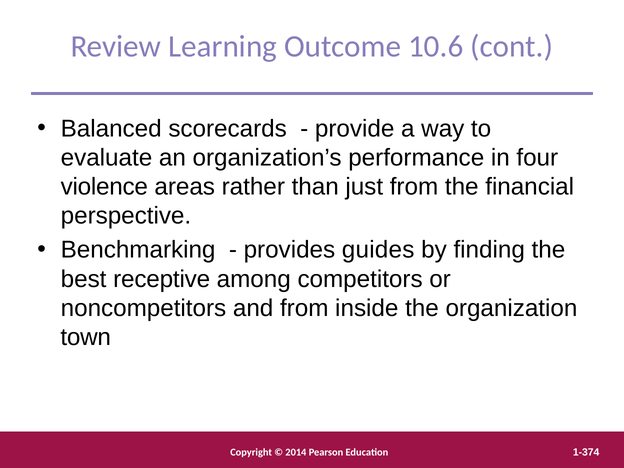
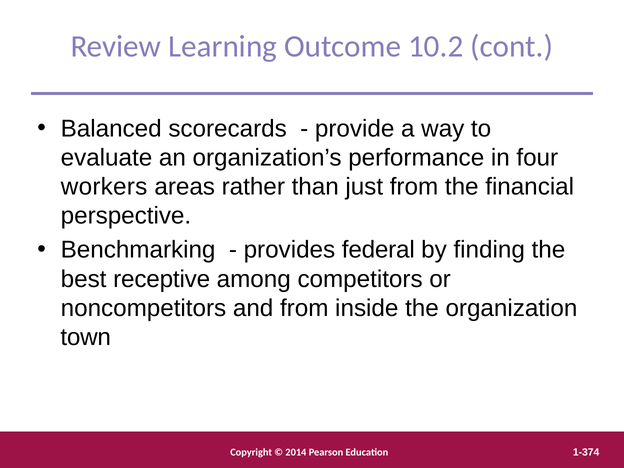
10.6: 10.6 -> 10.2
violence: violence -> workers
guides: guides -> federal
